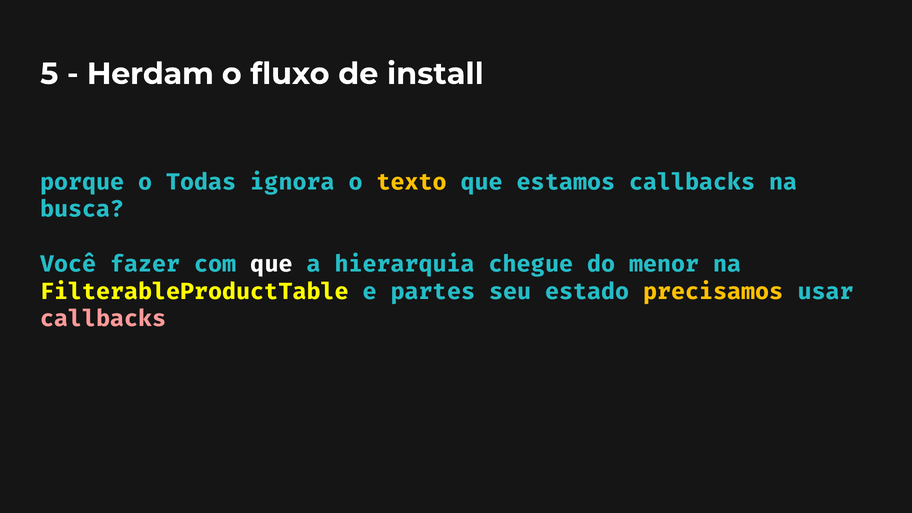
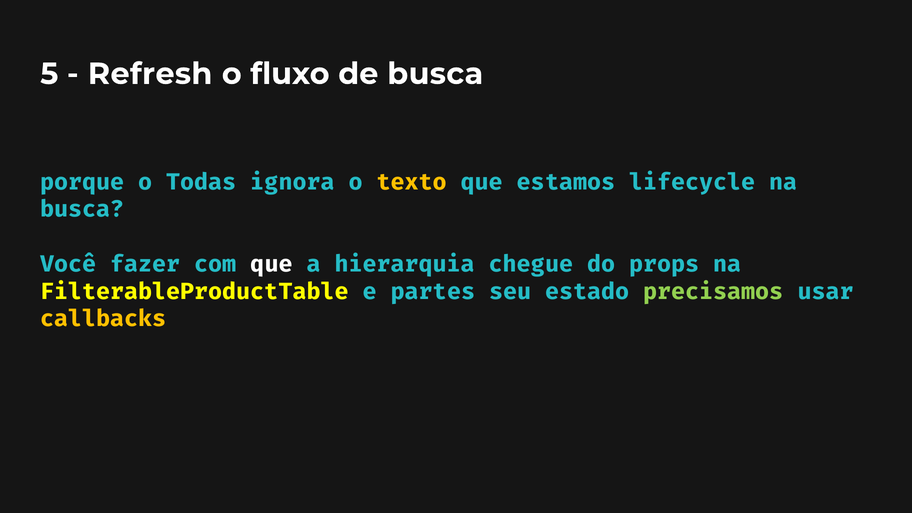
Herdam: Herdam -> Refresh
de install: install -> busca
estamos callbacks: callbacks -> lifecycle
menor: menor -> props
precisamos colour: yellow -> light green
callbacks at (103, 319) colour: pink -> yellow
